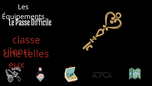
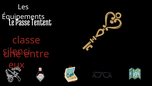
Difficile: Difficile -> Tentent
telles: telles -> entre
